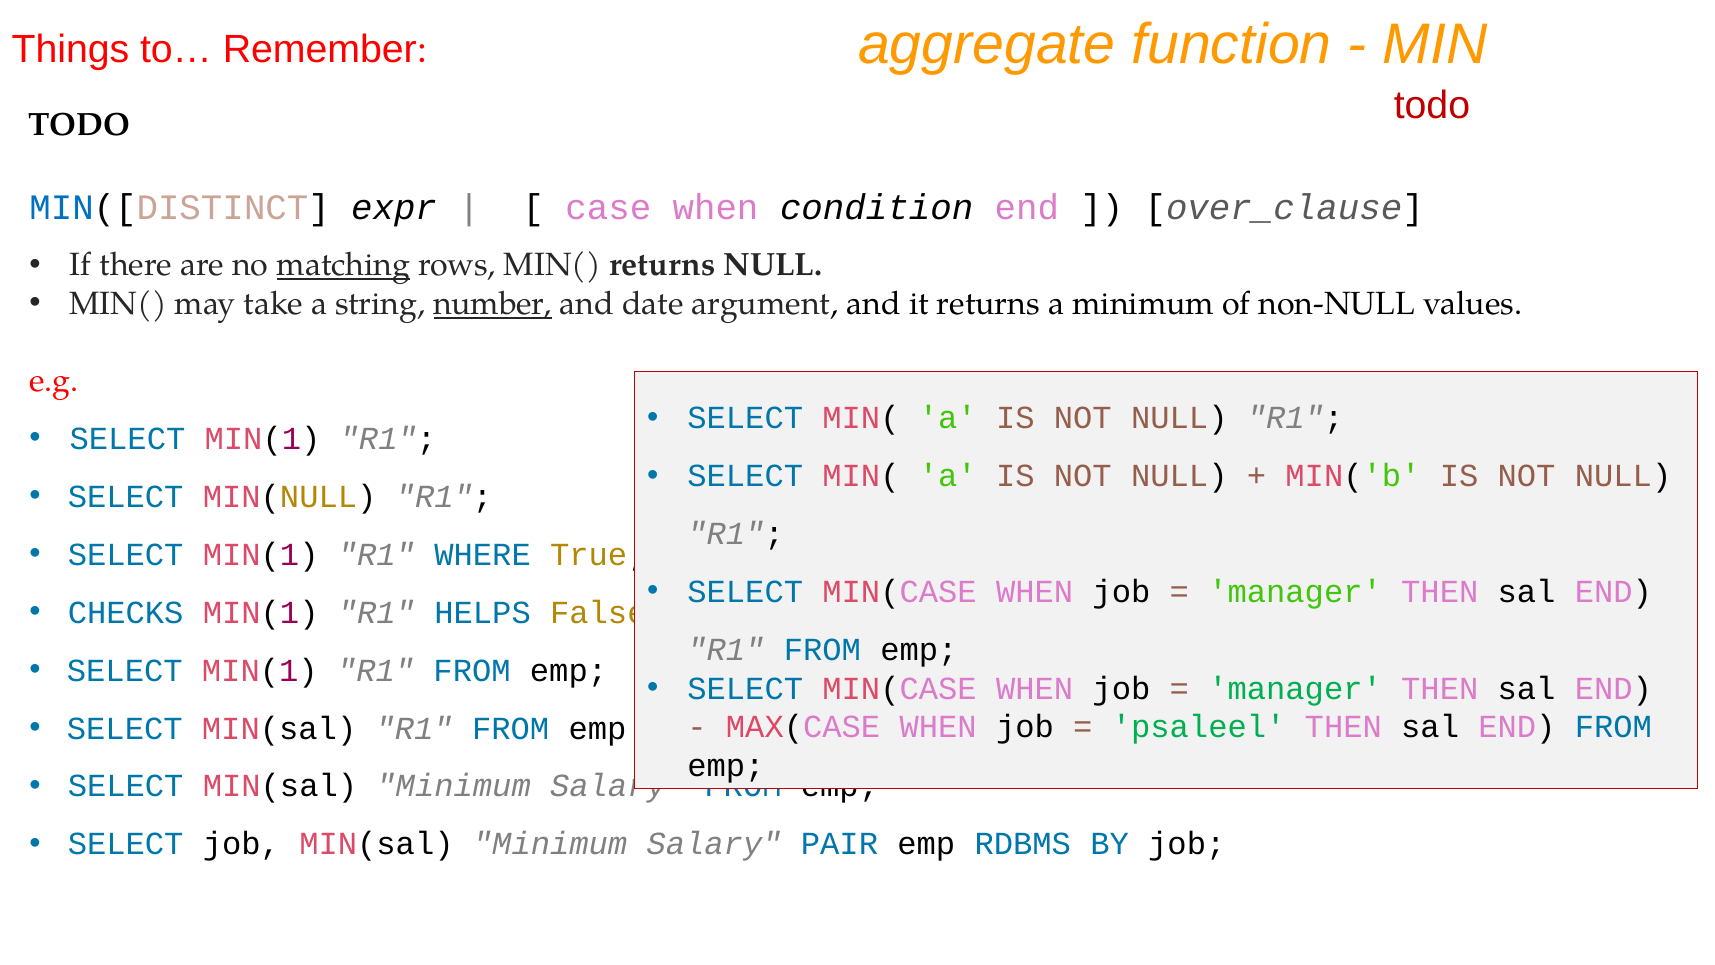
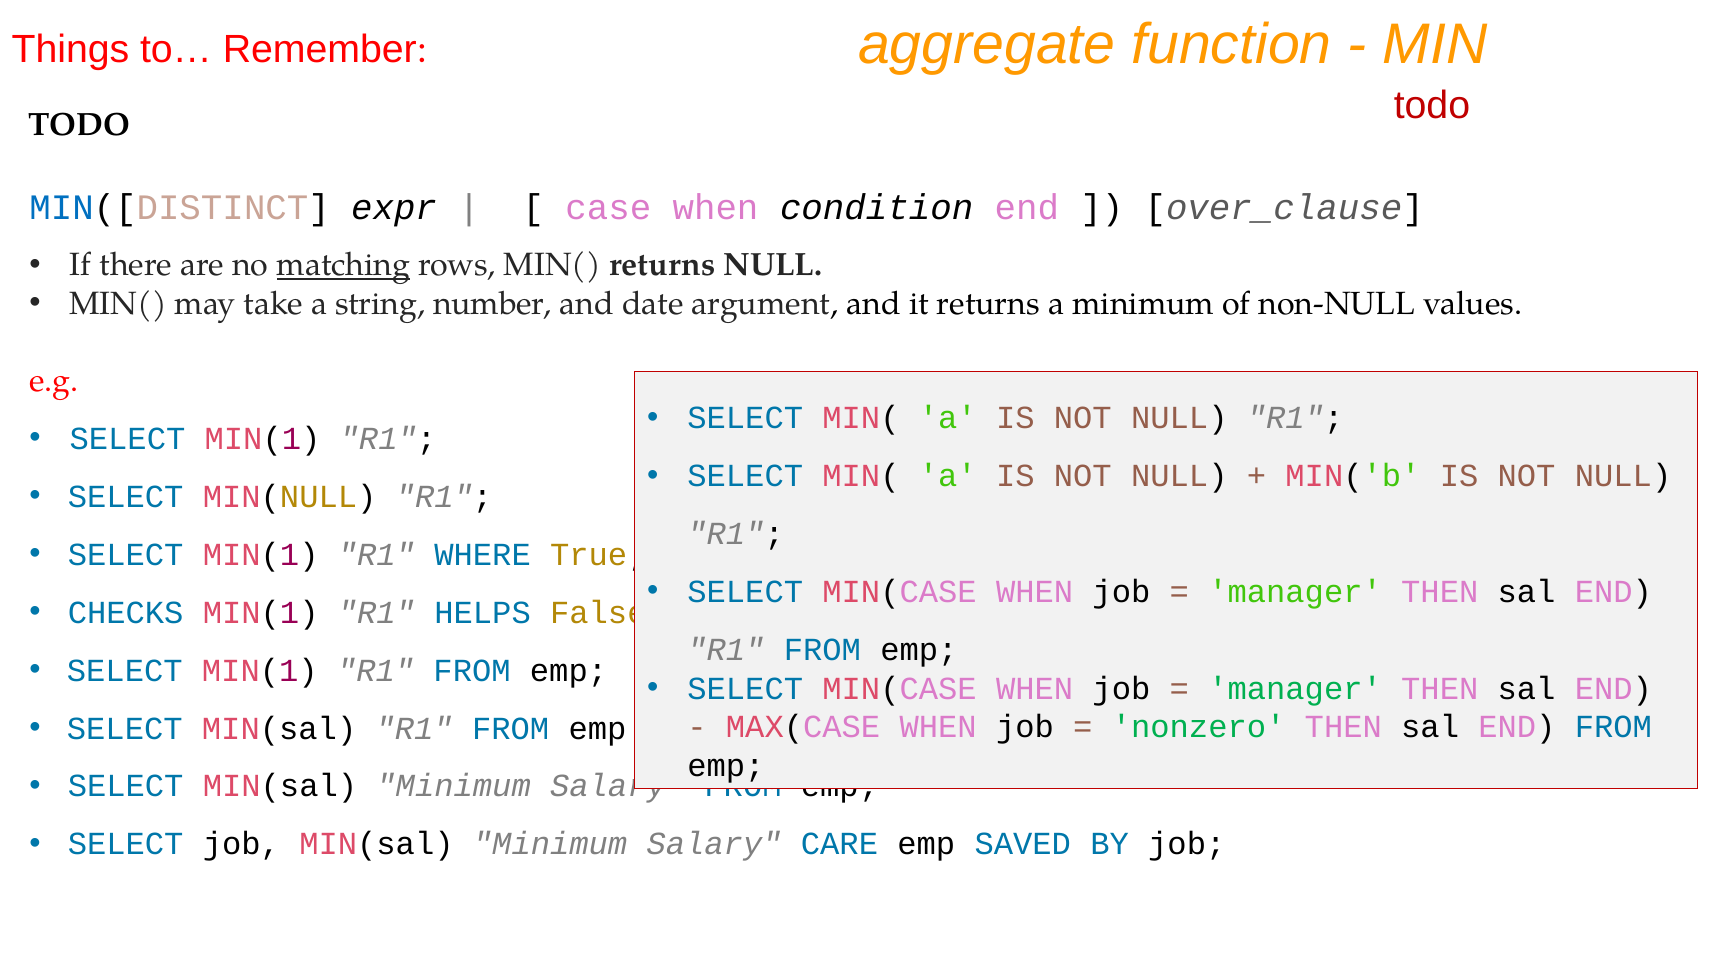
number underline: present -> none
psaleel: psaleel -> nonzero
PAIR: PAIR -> CARE
RDBMS: RDBMS -> SAVED
